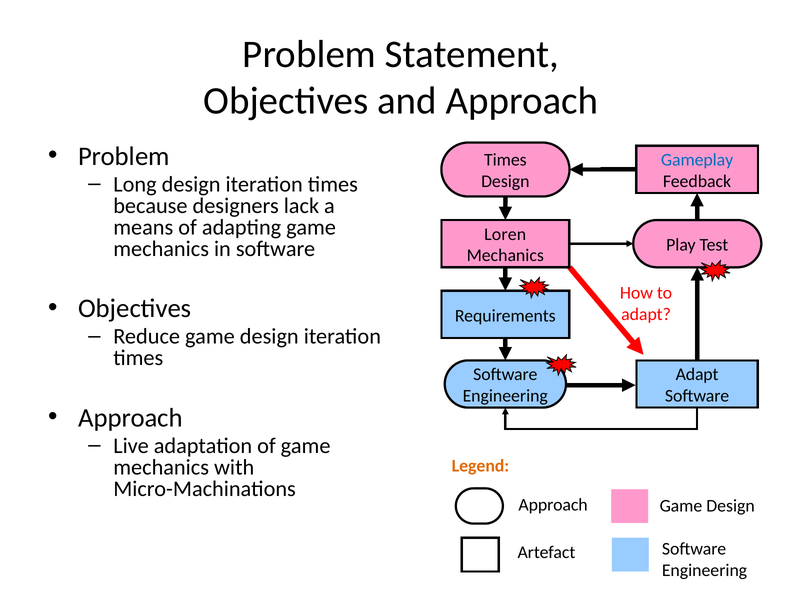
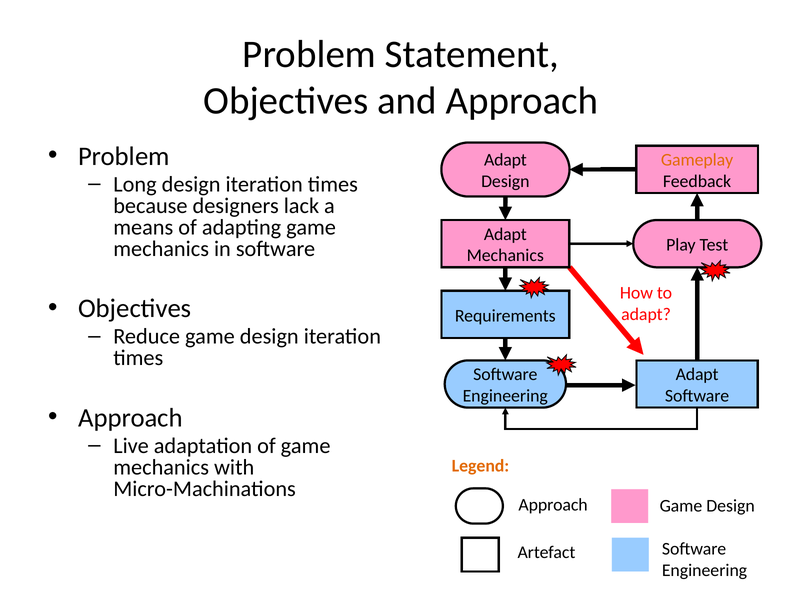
Gameplay colour: blue -> orange
Times at (505, 160): Times -> Adapt
Loren at (505, 234): Loren -> Adapt
